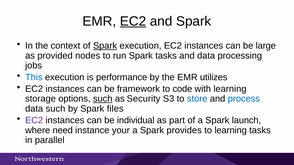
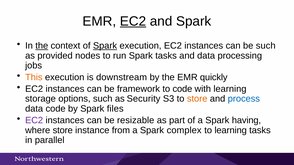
the at (42, 46) underline: none -> present
be large: large -> such
This colour: blue -> orange
performance: performance -> downstream
utilizes: utilizes -> quickly
such at (103, 99) underline: present -> none
store at (197, 99) colour: blue -> orange
data such: such -> code
individual: individual -> resizable
launch: launch -> having
where need: need -> store
your: your -> from
provides: provides -> complex
